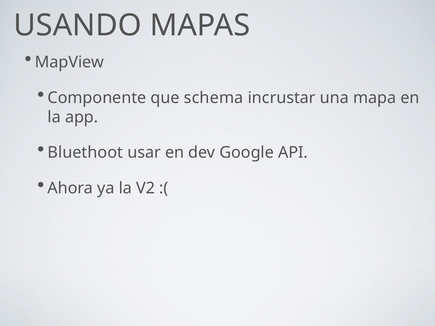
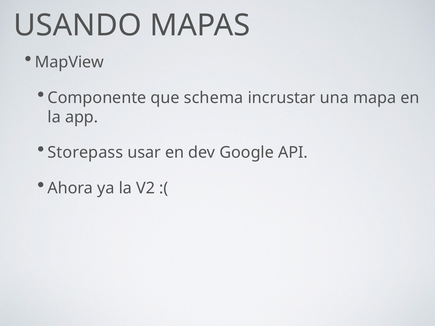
Bluethoot: Bluethoot -> Storepass
